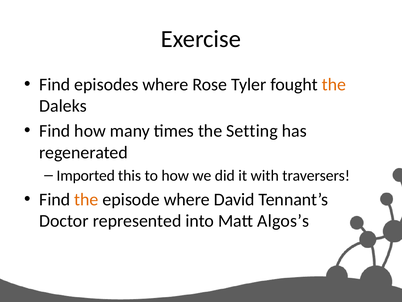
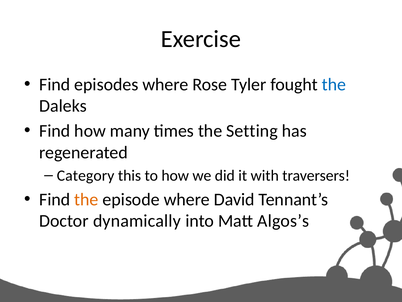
the at (334, 84) colour: orange -> blue
Imported: Imported -> Category
represented: represented -> dynamically
